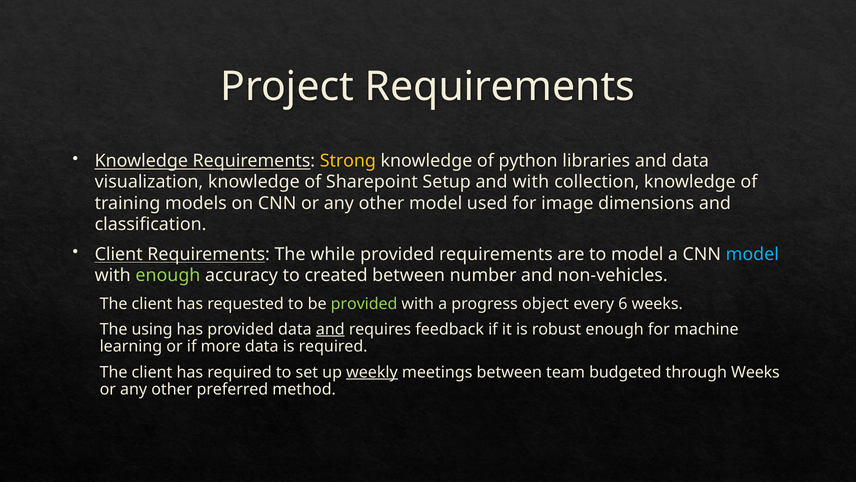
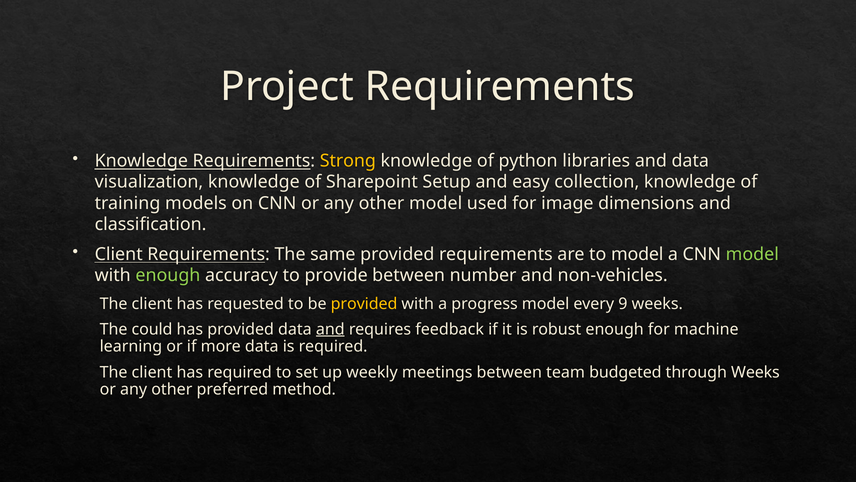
and with: with -> easy
while: while -> same
model at (752, 254) colour: light blue -> light green
created: created -> provide
provided at (364, 303) colour: light green -> yellow
progress object: object -> model
6: 6 -> 9
using: using -> could
weekly underline: present -> none
